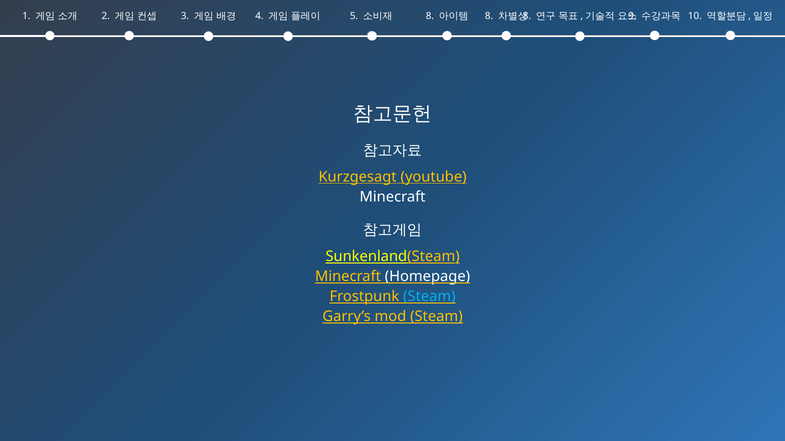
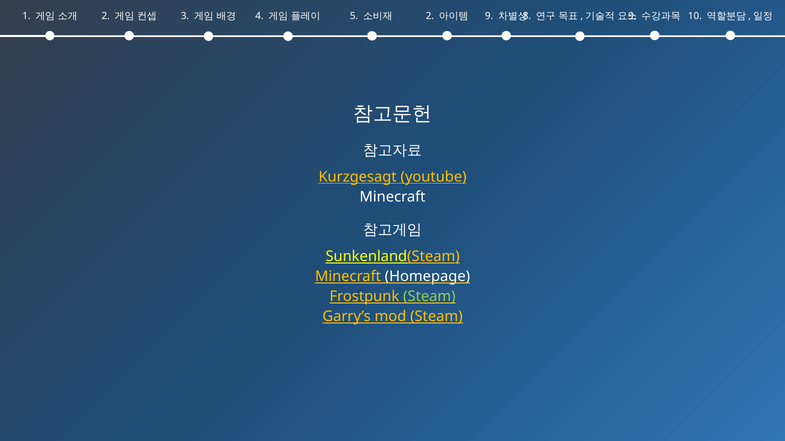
8 at (430, 16): 8 -> 2
8 at (489, 16): 8 -> 9
Steam at (429, 297) colour: light blue -> light green
